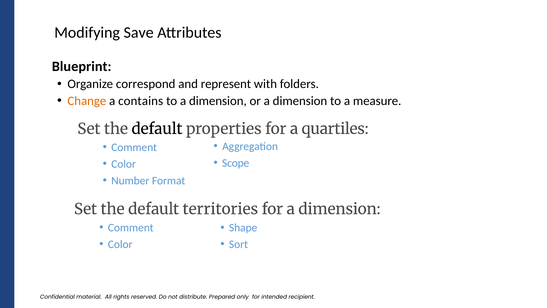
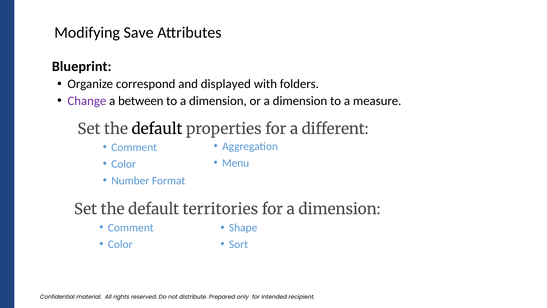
represent: represent -> displayed
Change colour: orange -> purple
contains: contains -> between
quartiles: quartiles -> different
Scope: Scope -> Menu
